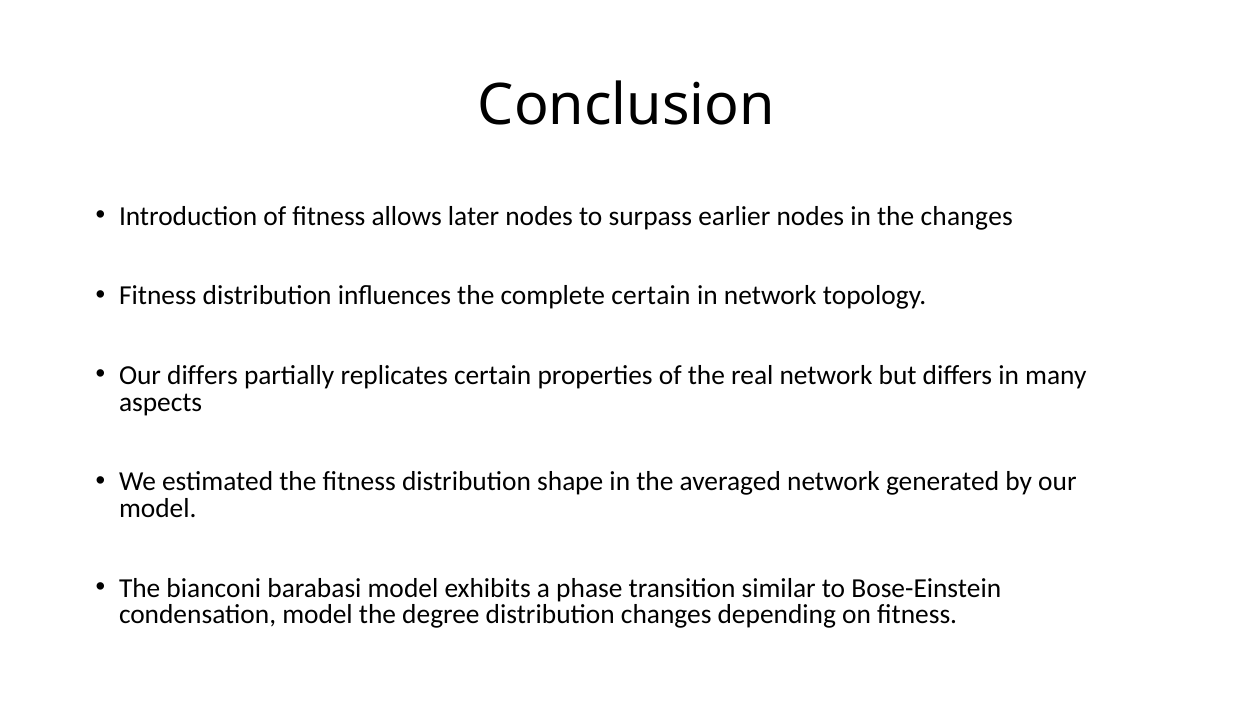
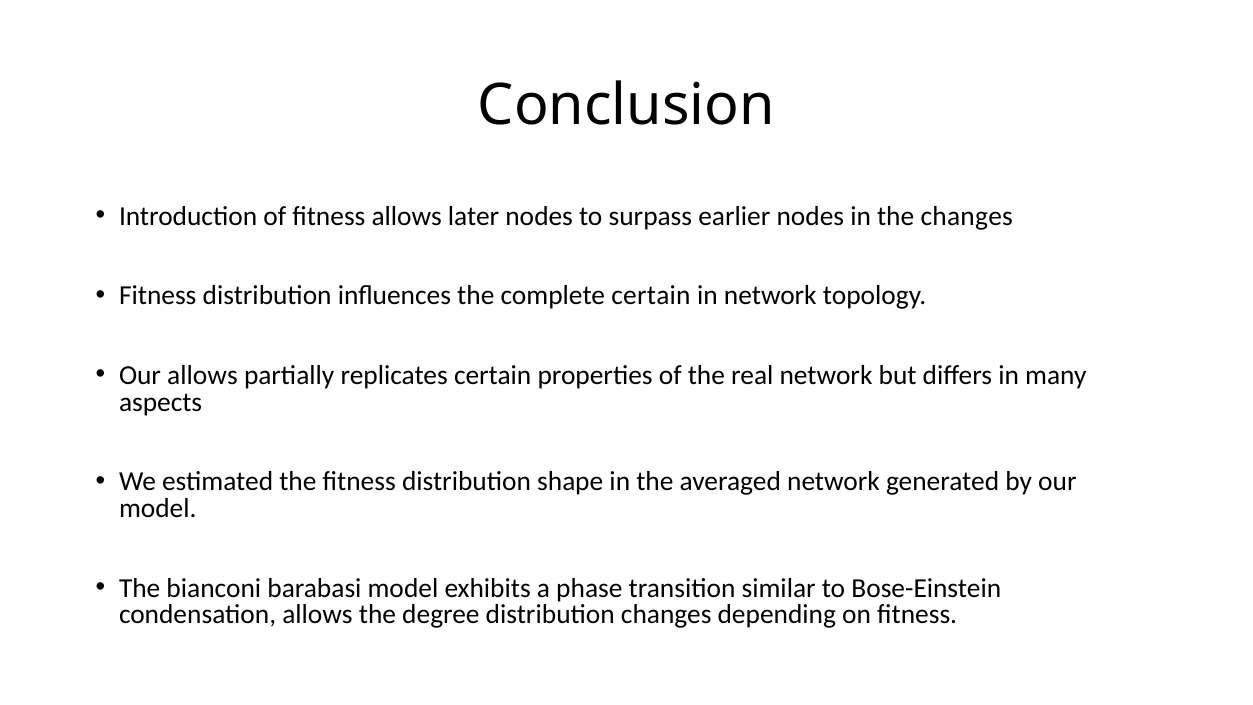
Our differs: differs -> allows
condensation model: model -> allows
